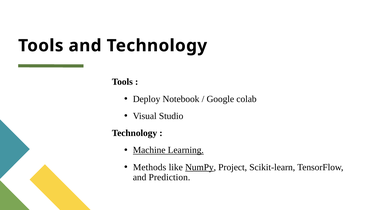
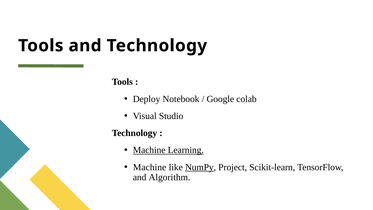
Methods at (150, 167): Methods -> Machine
Prediction: Prediction -> Algorithm
